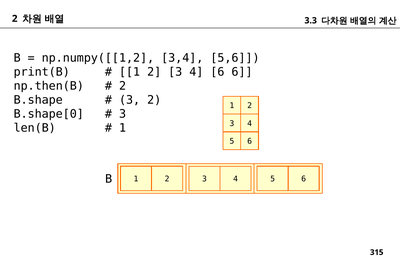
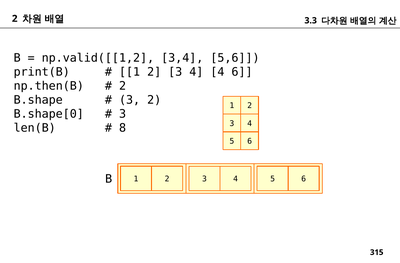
np.numpy([[1,2: np.numpy([[1,2 -> np.valid([[1,2
4 6: 6 -> 4
1 at (123, 128): 1 -> 8
